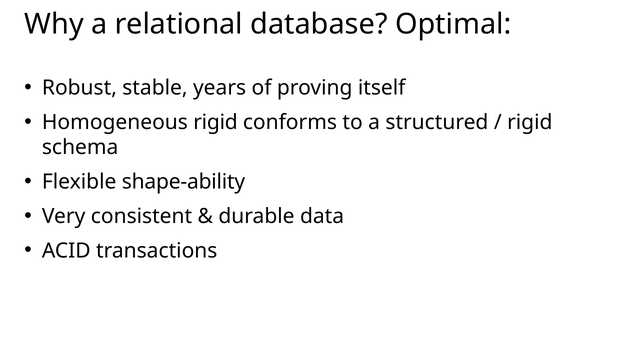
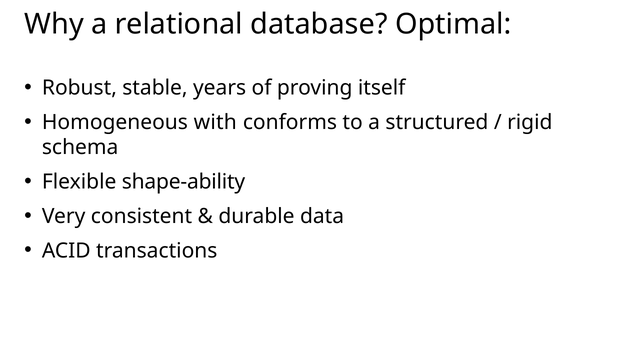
Homogeneous rigid: rigid -> with
